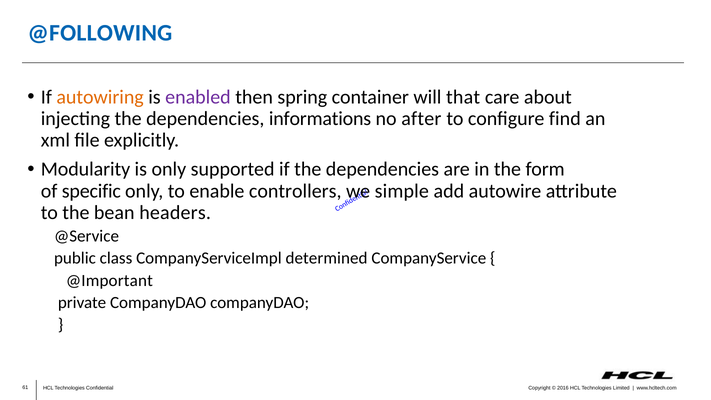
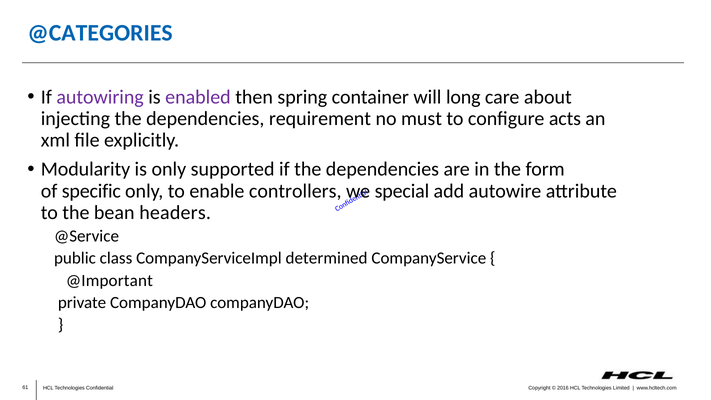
@FOLLOWING: @FOLLOWING -> @CATEGORIES
autowiring colour: orange -> purple
that: that -> long
informations: informations -> requirement
after: after -> must
find: find -> acts
simple: simple -> special
